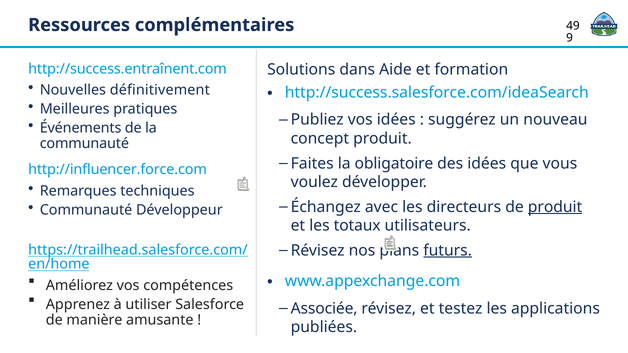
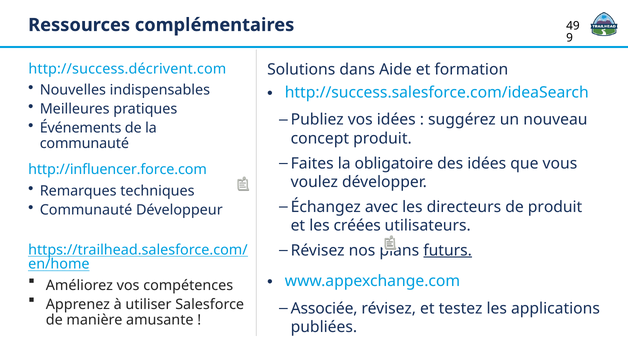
http://success.entraînent.com: http://success.entraînent.com -> http://success.décrivent.com
définitivement: définitivement -> indispensables
produit at (555, 207) underline: present -> none
totaux: totaux -> créées
